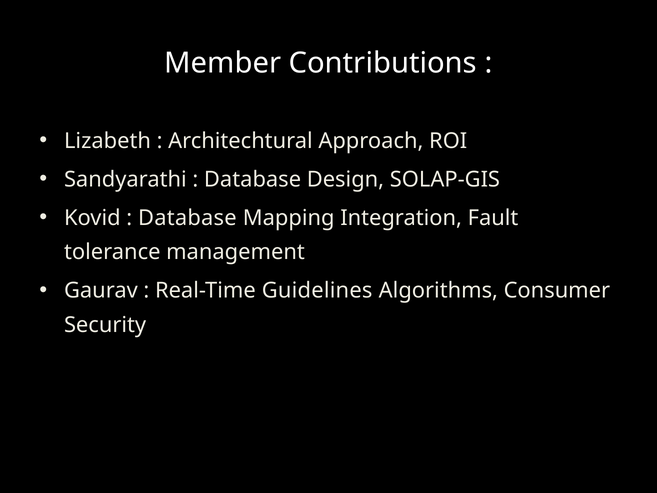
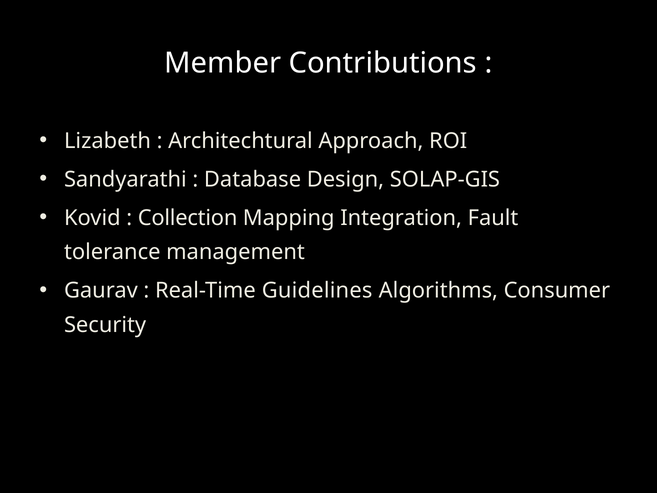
Database at (187, 218): Database -> Collection
